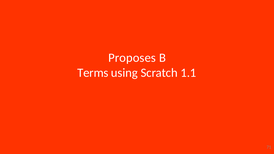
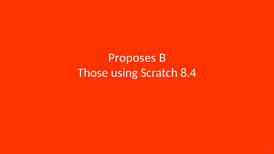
Terms: Terms -> Those
1.1: 1.1 -> 8.4
